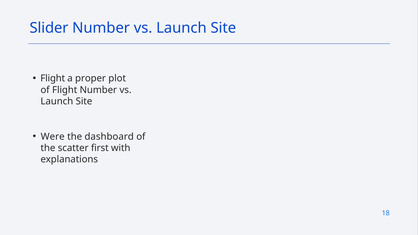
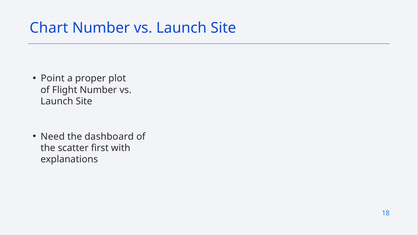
Slider: Slider -> Chart
Flight at (53, 78): Flight -> Point
Were: Were -> Need
